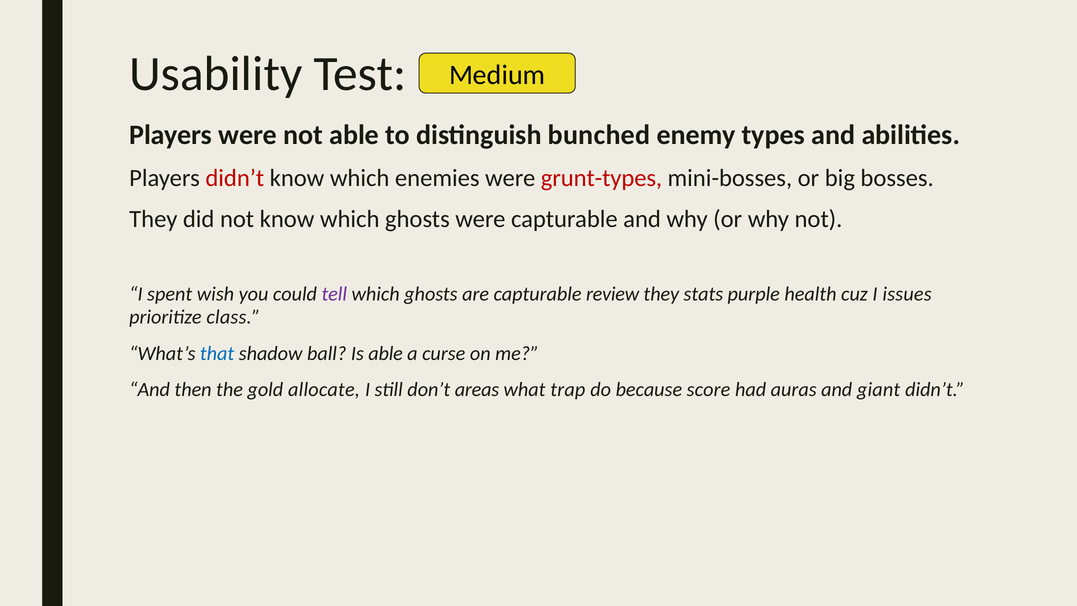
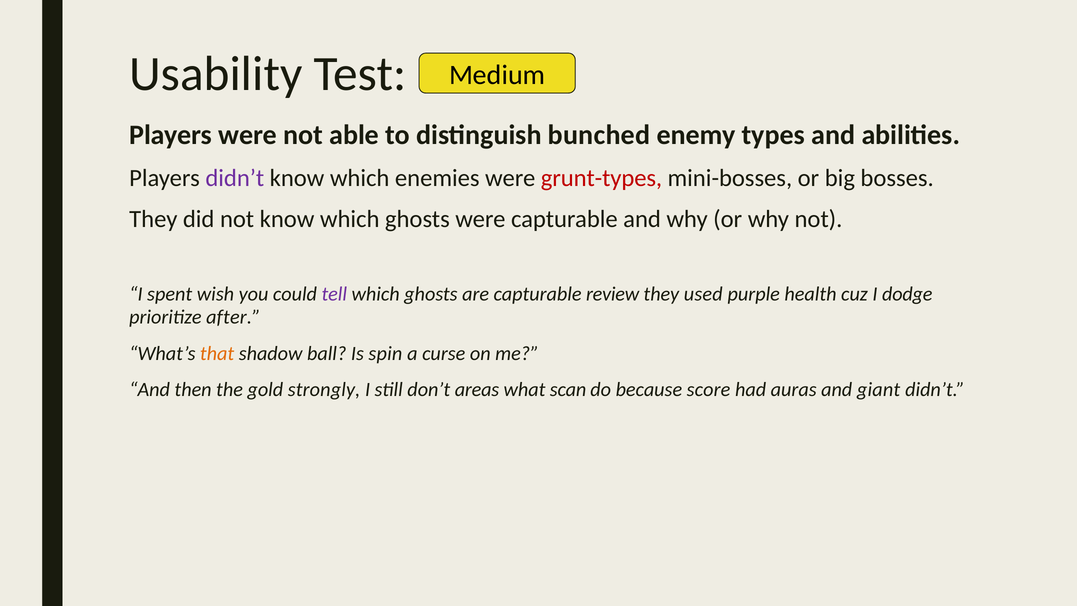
didn’t at (235, 178) colour: red -> purple
stats: stats -> used
issues: issues -> dodge
class: class -> after
that colour: blue -> orange
Is able: able -> spin
allocate: allocate -> strongly
trap: trap -> scan
